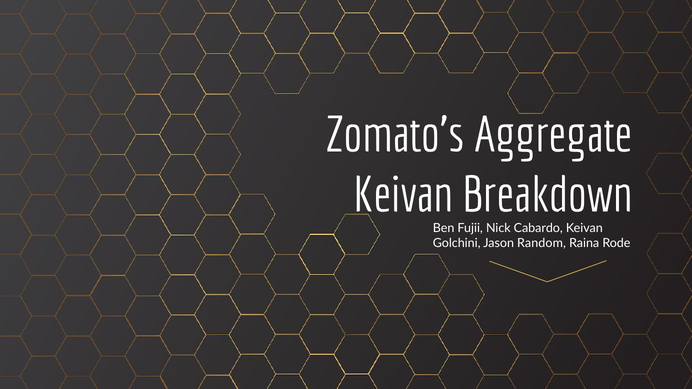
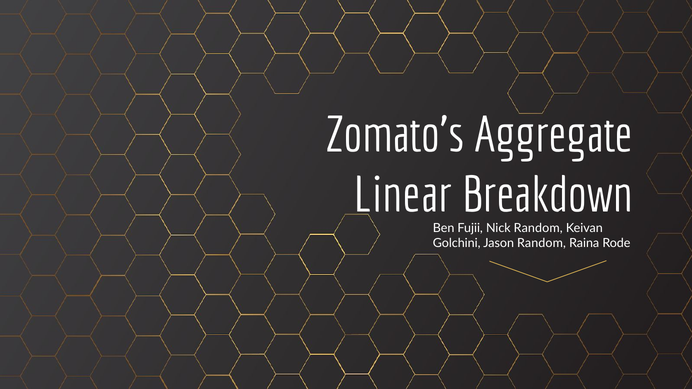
Keivan at (403, 196): Keivan -> Linear
Nick Cabardo: Cabardo -> Random
